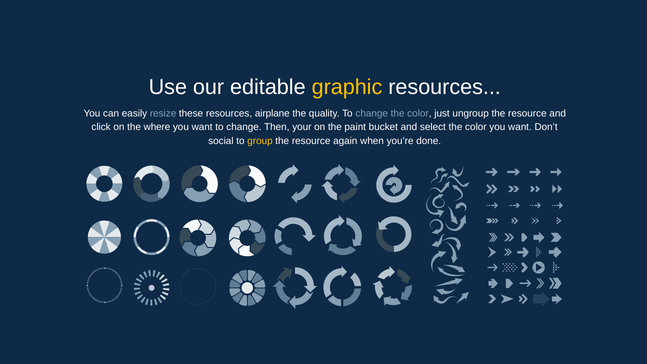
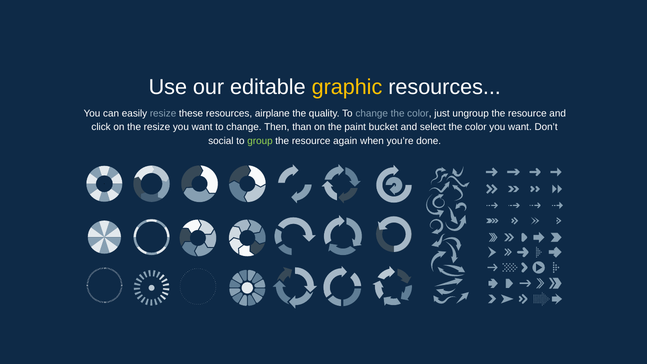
the where: where -> resize
your: your -> than
group colour: yellow -> light green
